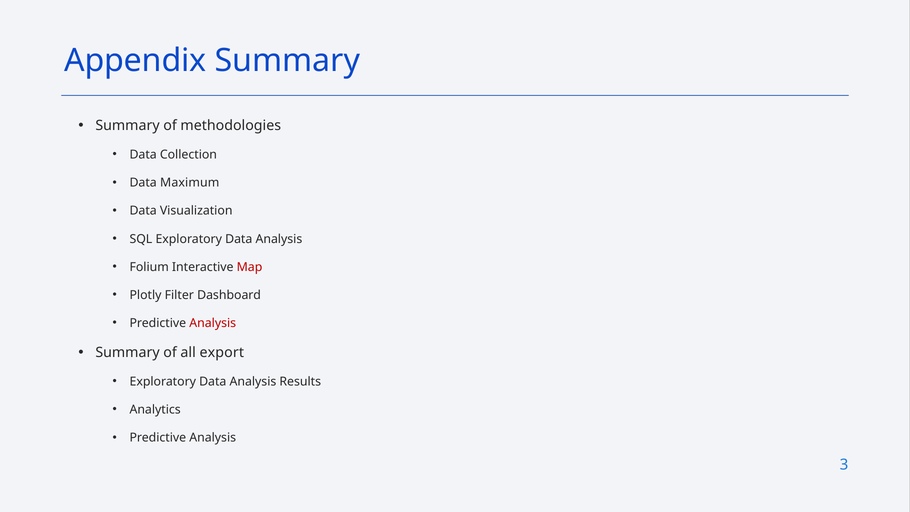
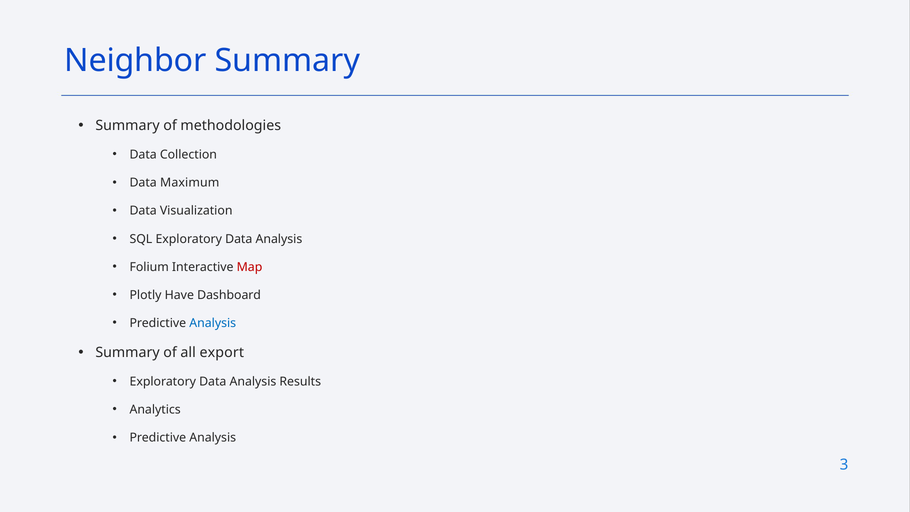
Appendix: Appendix -> Neighbor
Filter: Filter -> Have
Analysis at (213, 323) colour: red -> blue
